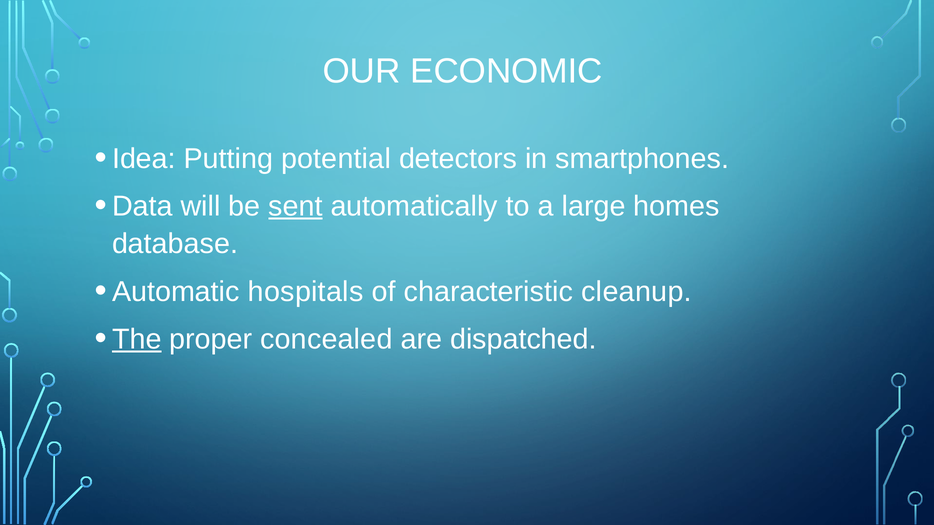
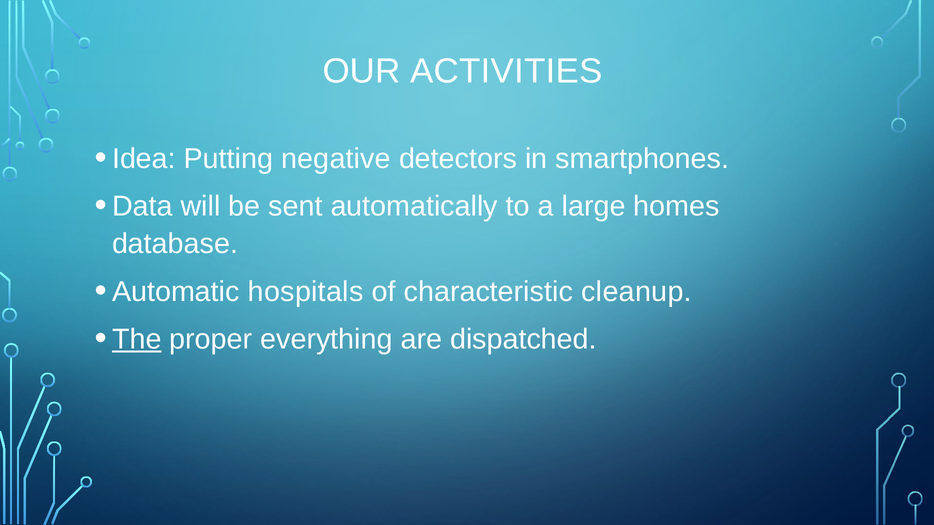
ECONOMIC: ECONOMIC -> ACTIVITIES
potential: potential -> negative
sent underline: present -> none
concealed: concealed -> everything
